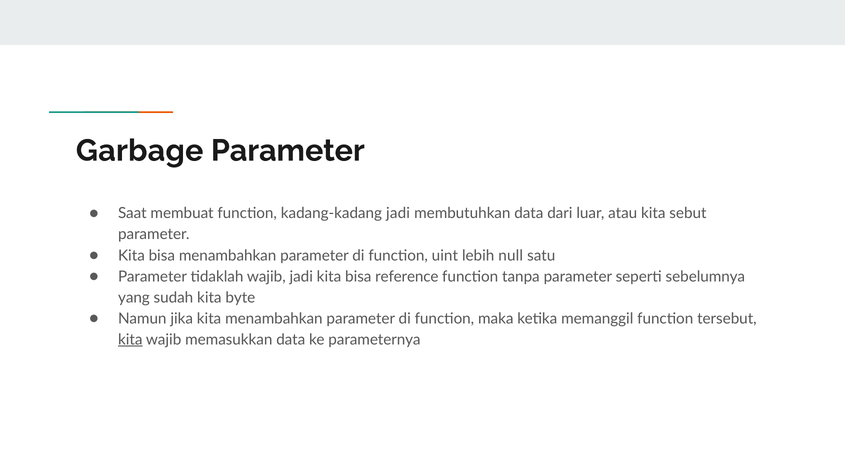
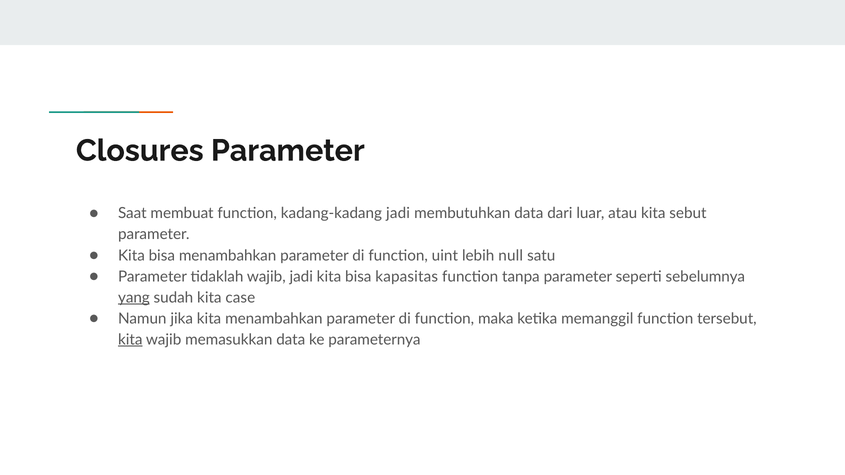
Garbage: Garbage -> Closures
reference: reference -> kapasitas
yang underline: none -> present
byte: byte -> case
